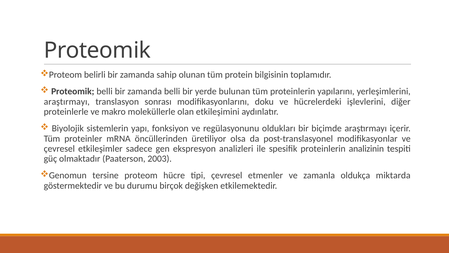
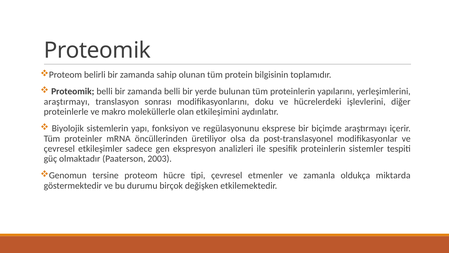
oldukları: oldukları -> eksprese
analizinin: analizinin -> sistemler
